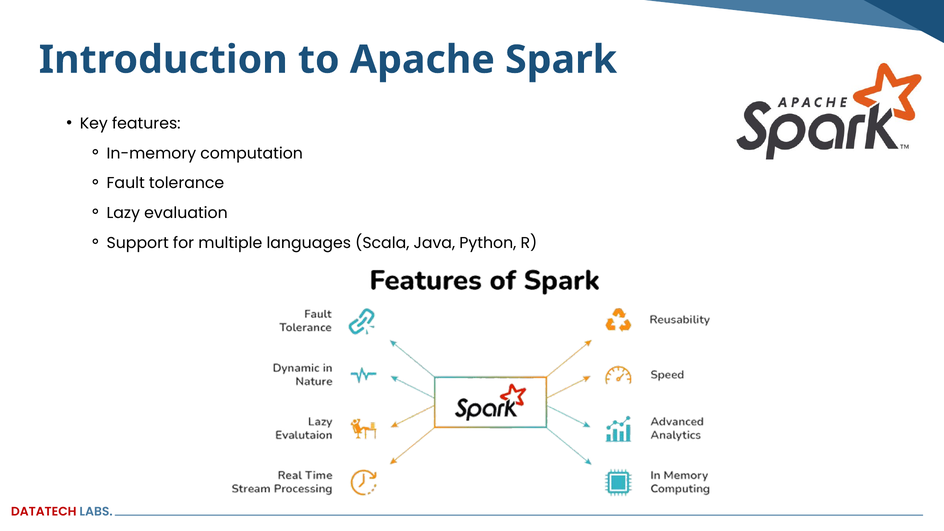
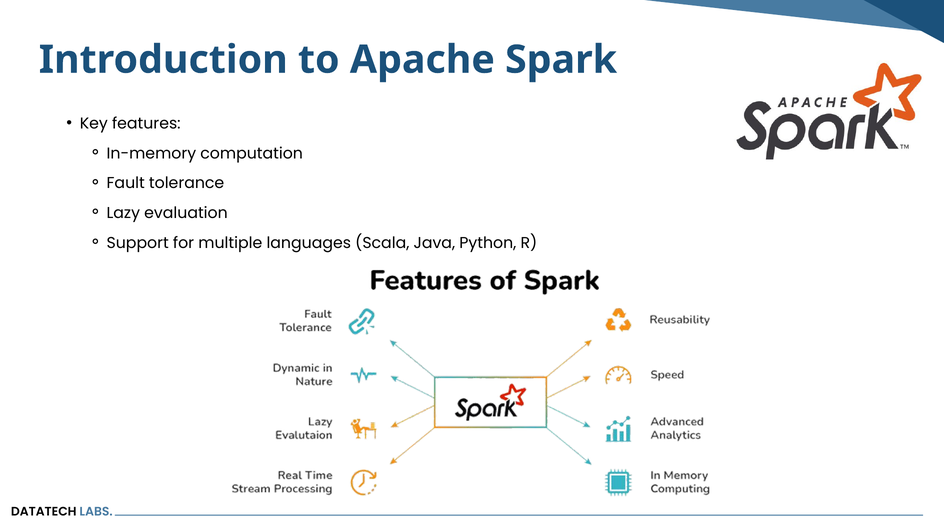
DATATECH colour: red -> black
